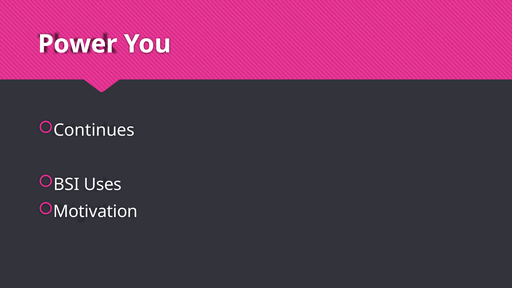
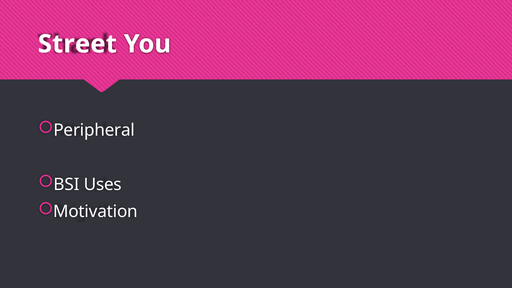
Power: Power -> Street
Continues: Continues -> Peripheral
